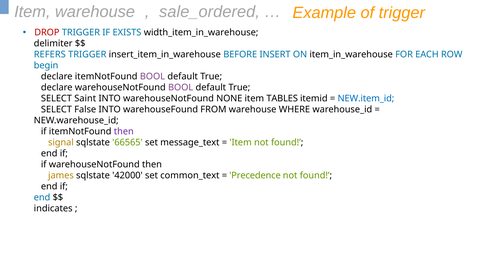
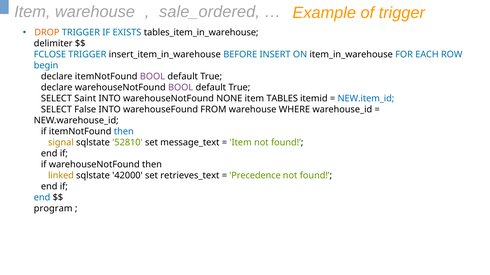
DROP colour: red -> orange
width_item_in_warehouse: width_item_in_warehouse -> tables_item_in_warehouse
REFERS: REFERS -> FCLOSE
then at (124, 132) colour: purple -> blue
66565: 66565 -> 52810
james: james -> linked
common_text: common_text -> retrieves_text
indicates: indicates -> program
